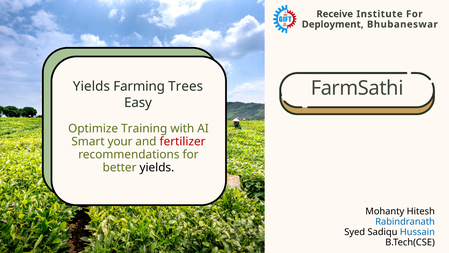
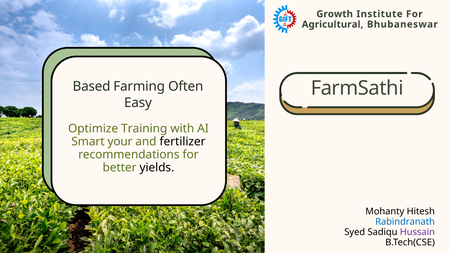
Receive: Receive -> Growth
Deployment: Deployment -> Agricultural
Yields at (91, 86): Yields -> Based
Trees: Trees -> Often
fertilizer colour: red -> black
Hussain colour: blue -> purple
